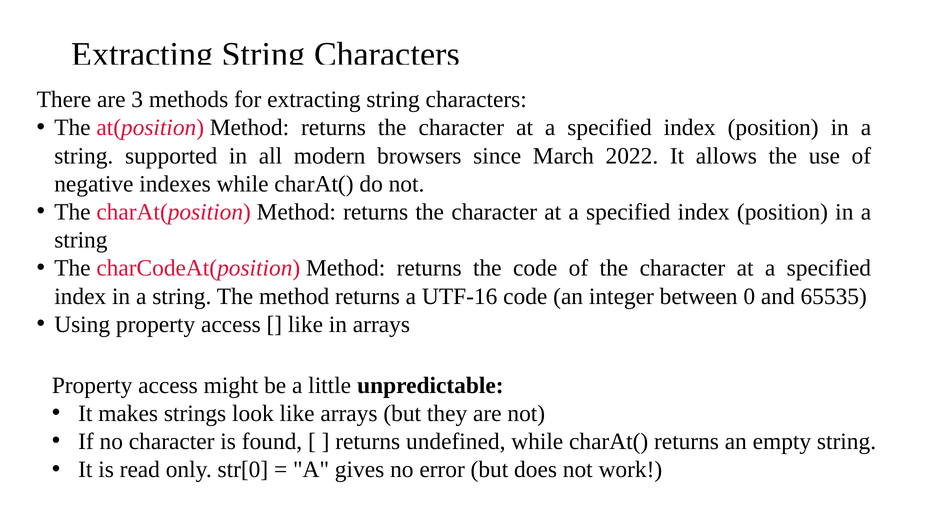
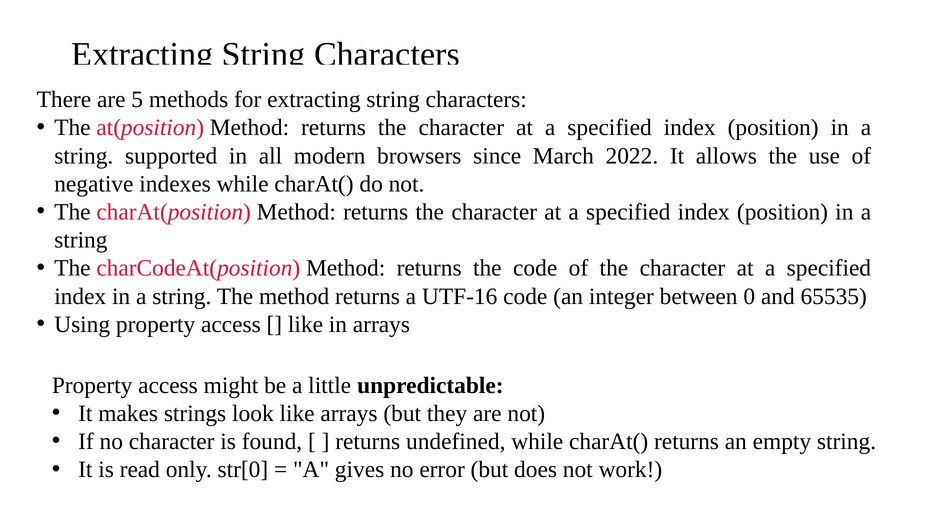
3: 3 -> 5
